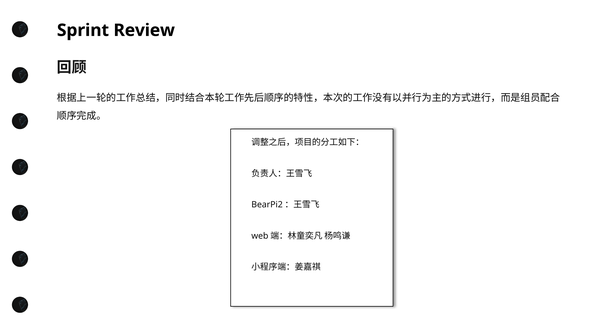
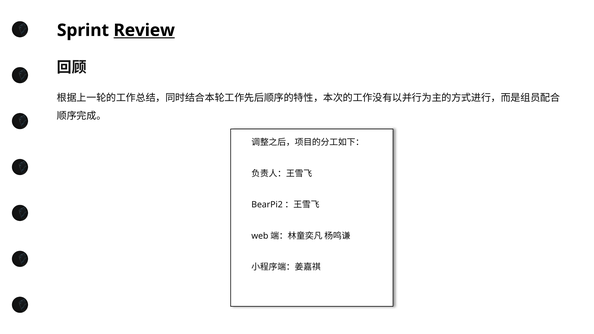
Review underline: none -> present
